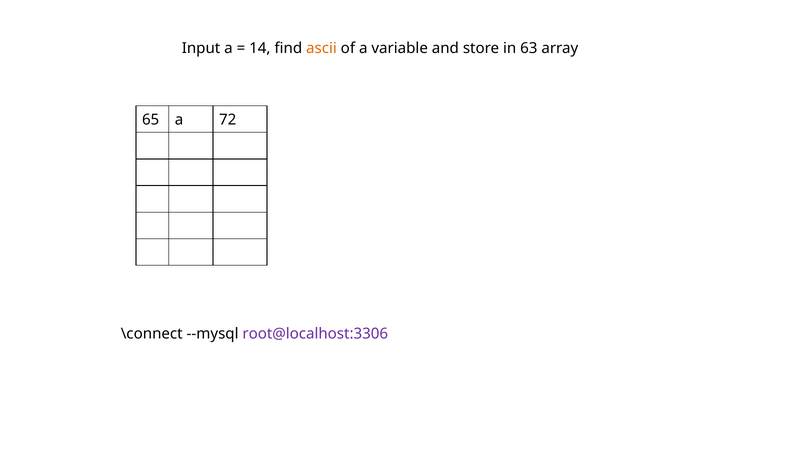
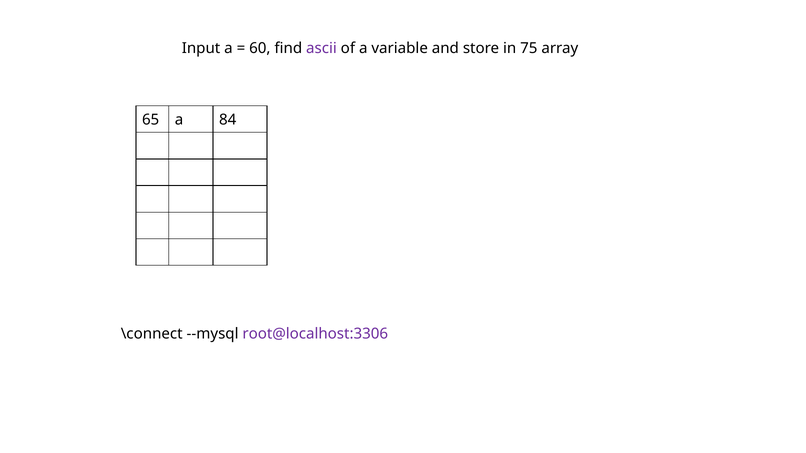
14: 14 -> 60
ascii colour: orange -> purple
63: 63 -> 75
72: 72 -> 84
